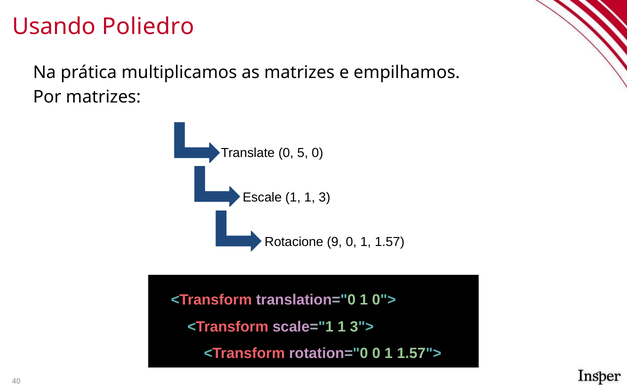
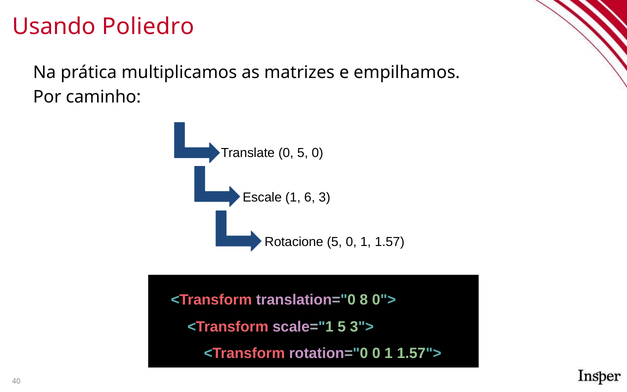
Por matrizes: matrizes -> caminho
1 1: 1 -> 6
Rotacione 9: 9 -> 5
translation="0 1: 1 -> 8
scale="1 1: 1 -> 5
